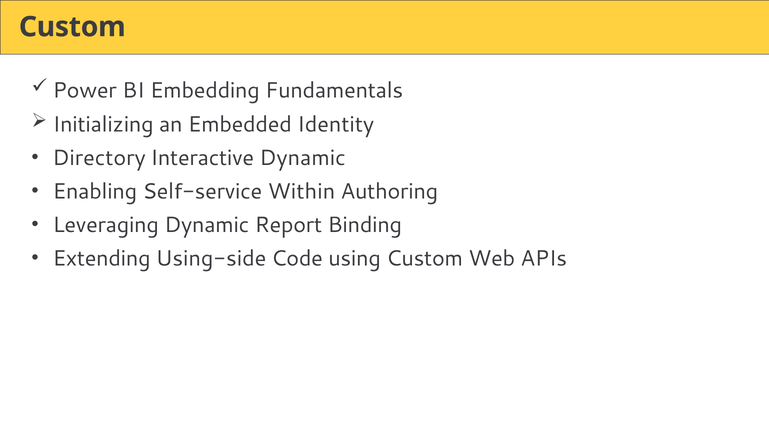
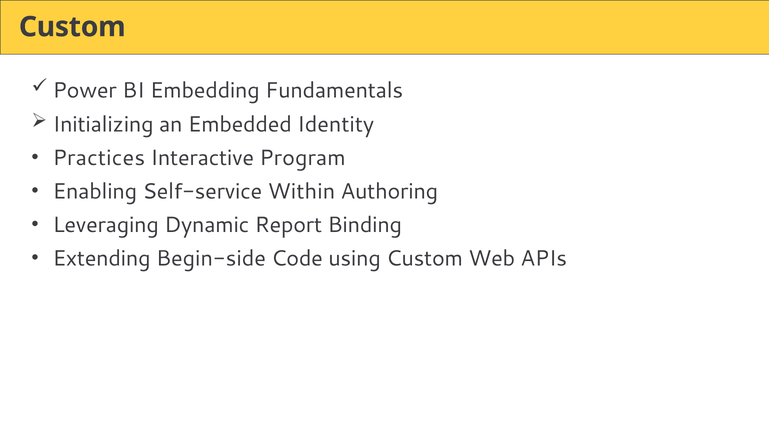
Directory: Directory -> Practices
Interactive Dynamic: Dynamic -> Program
Using-side: Using-side -> Begin-side
